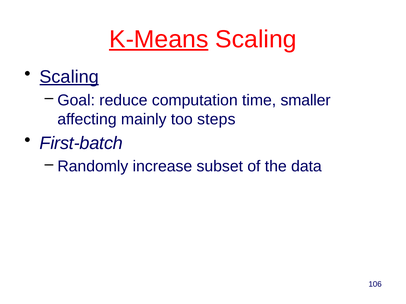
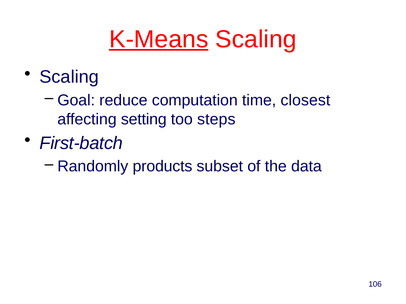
Scaling at (69, 77) underline: present -> none
smaller: smaller -> closest
mainly: mainly -> setting
increase: increase -> products
